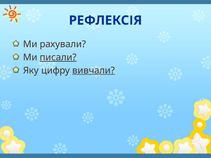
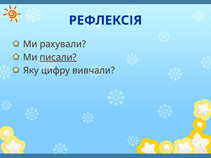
вивчали underline: present -> none
